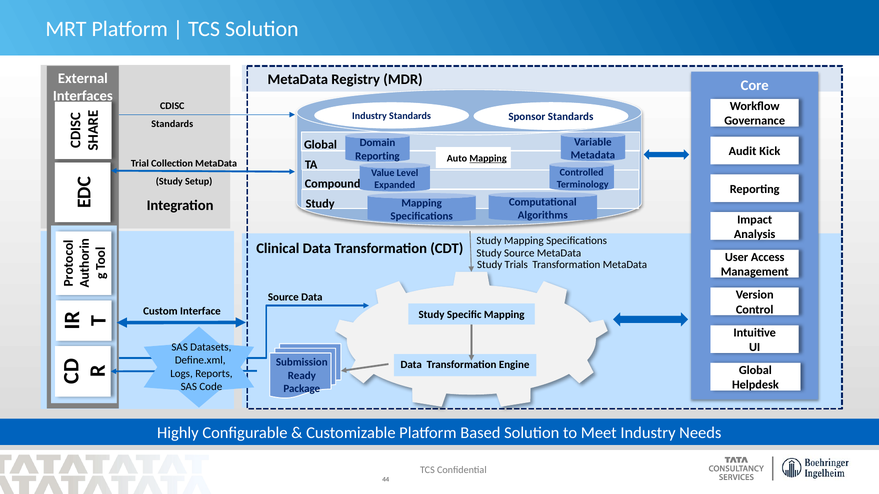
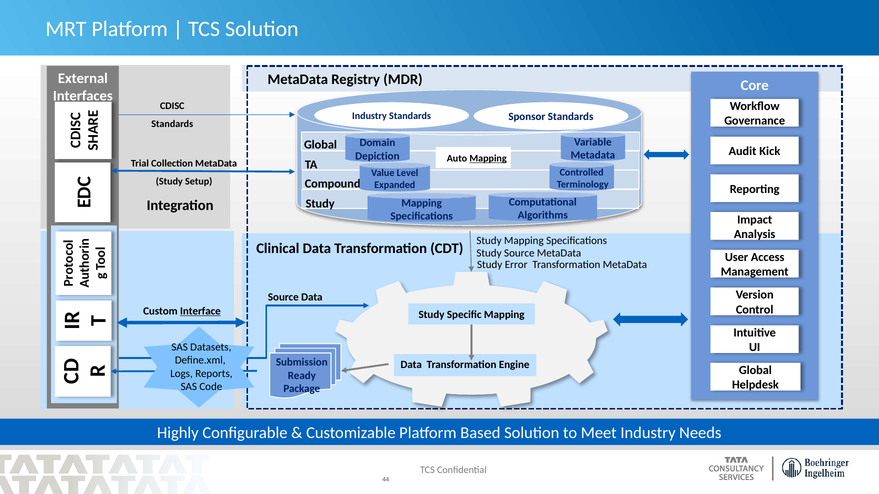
Reporting at (377, 156): Reporting -> Depiction
Trials: Trials -> Error
Interface underline: none -> present
